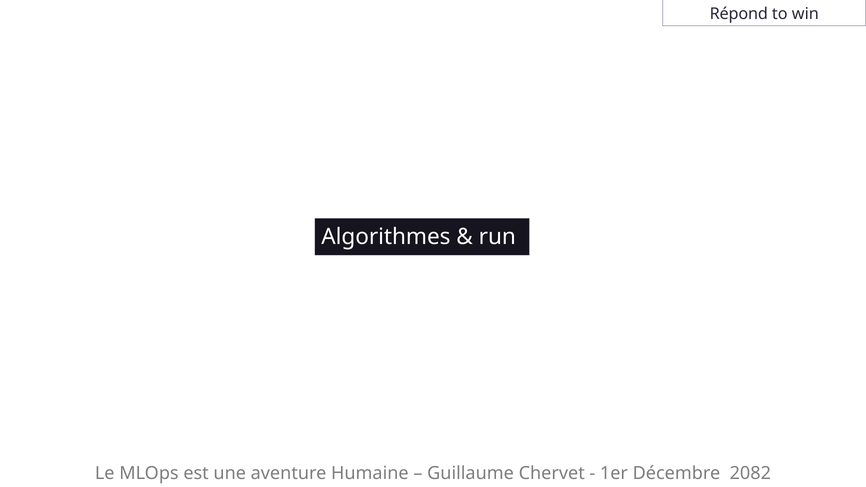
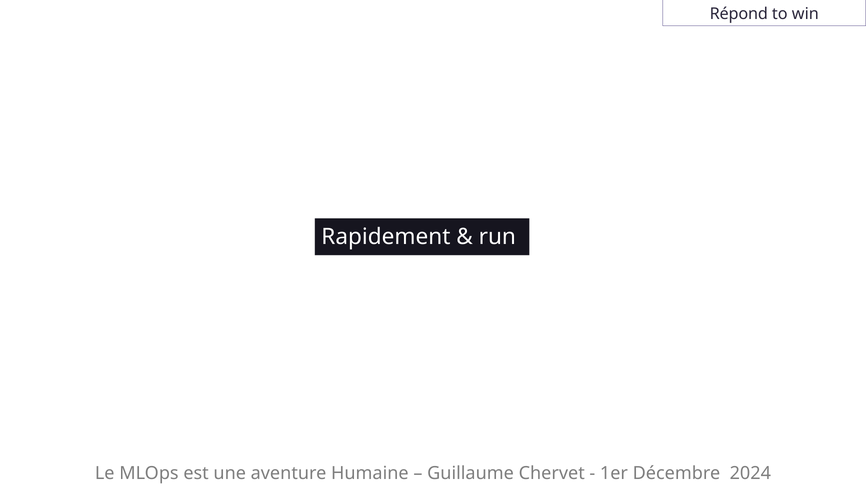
Algorithmes: Algorithmes -> Rapidement
2082: 2082 -> 2024
